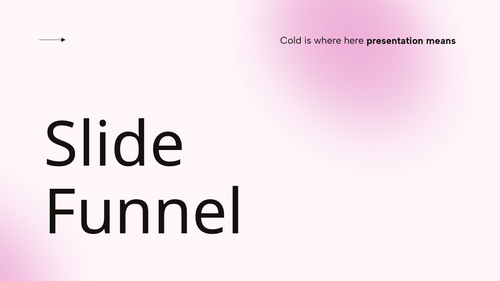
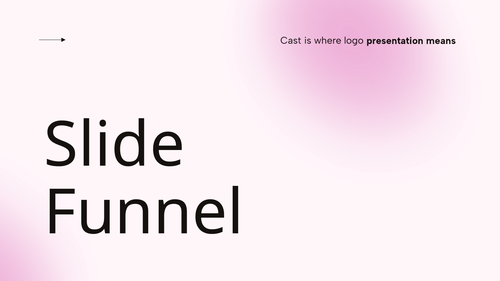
Cold: Cold -> Cast
here: here -> logo
